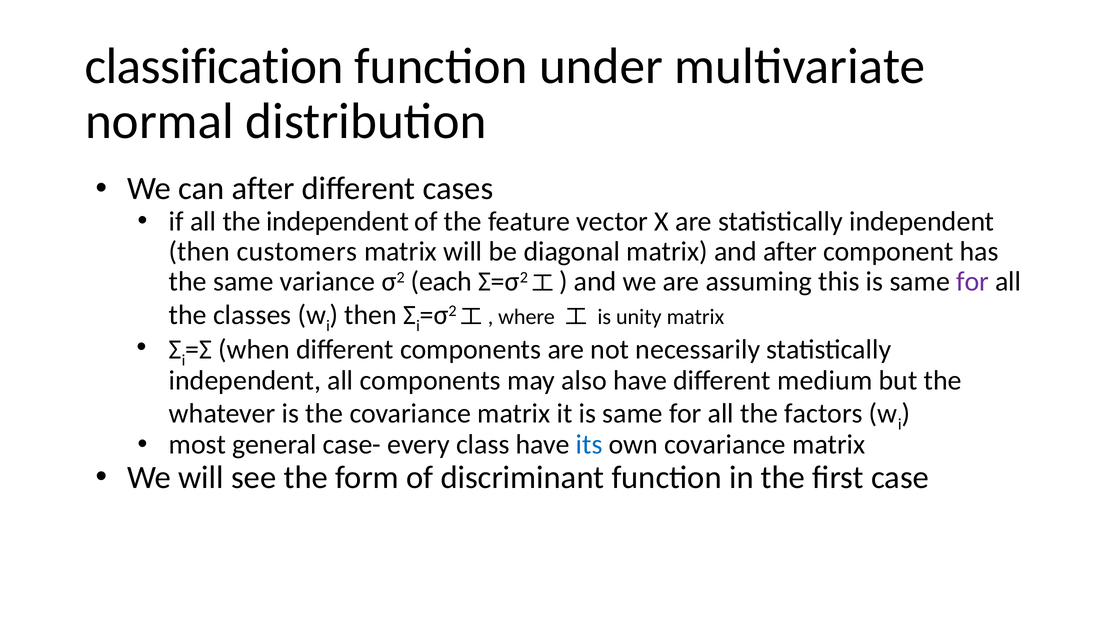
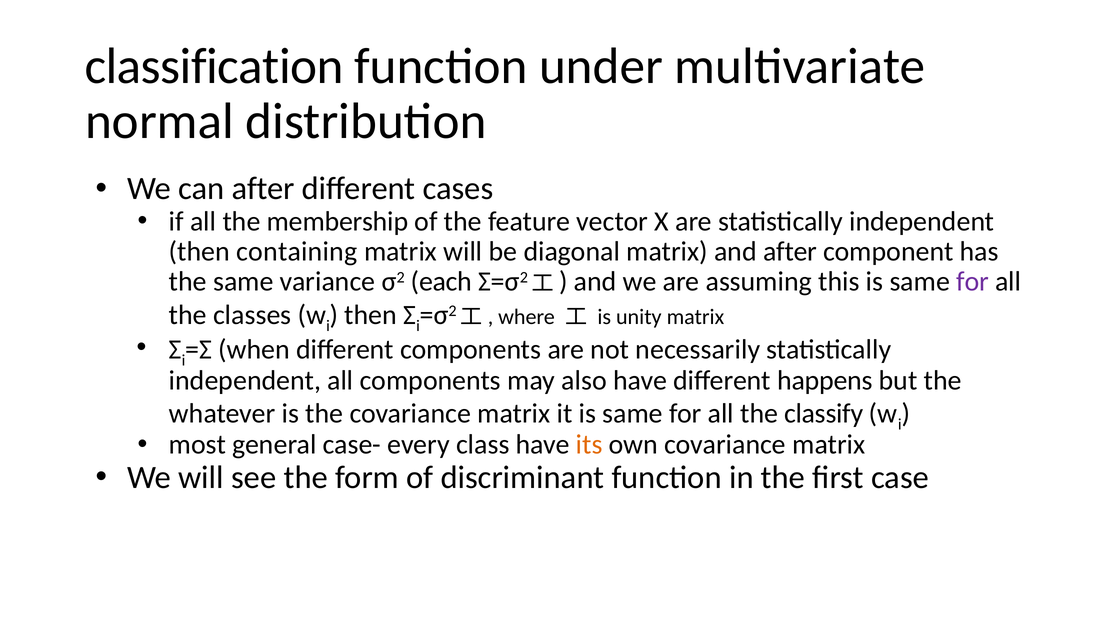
the independent: independent -> membership
customers: customers -> containing
medium: medium -> happens
factors: factors -> classify
its colour: blue -> orange
